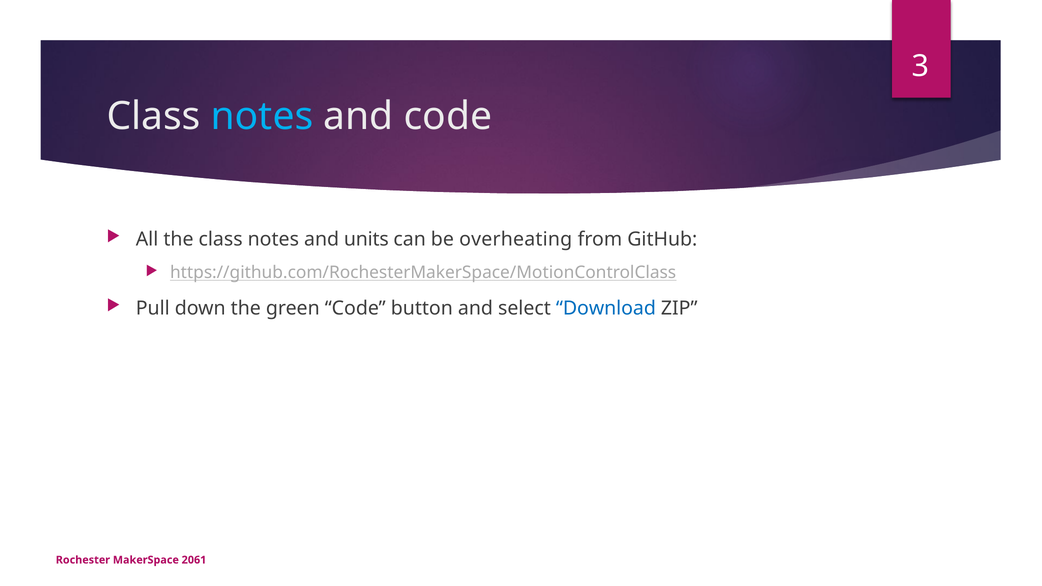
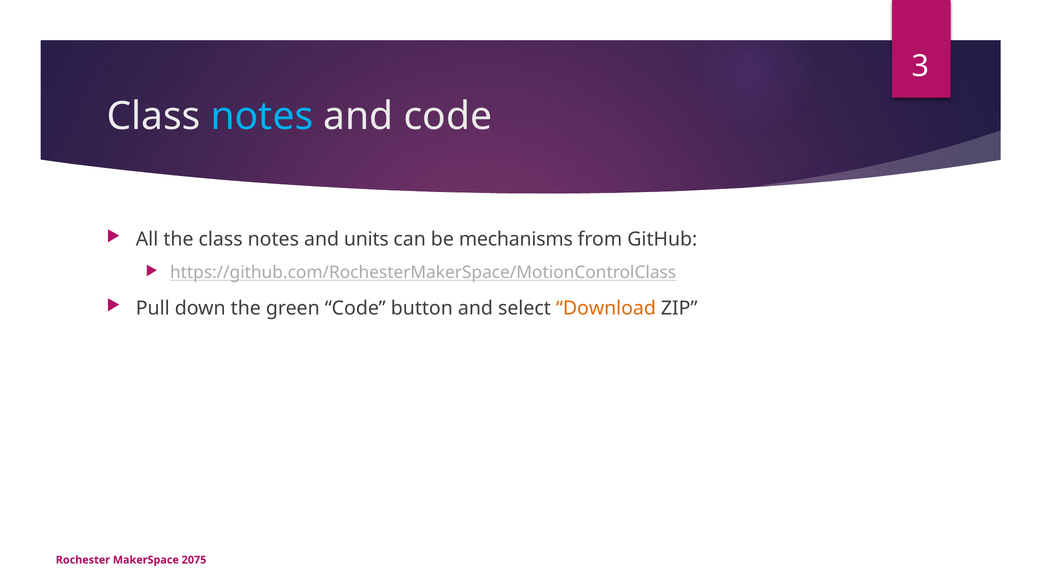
overheating: overheating -> mechanisms
Download colour: blue -> orange
2061: 2061 -> 2075
